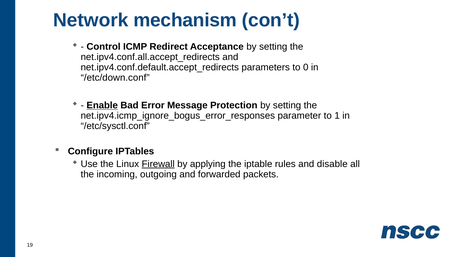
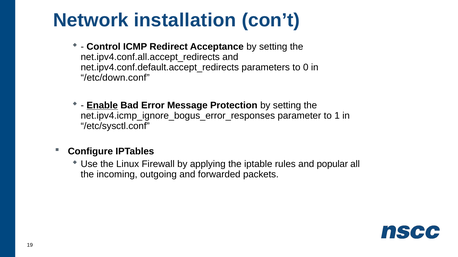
mechanism: mechanism -> installation
Firewall underline: present -> none
disable: disable -> popular
